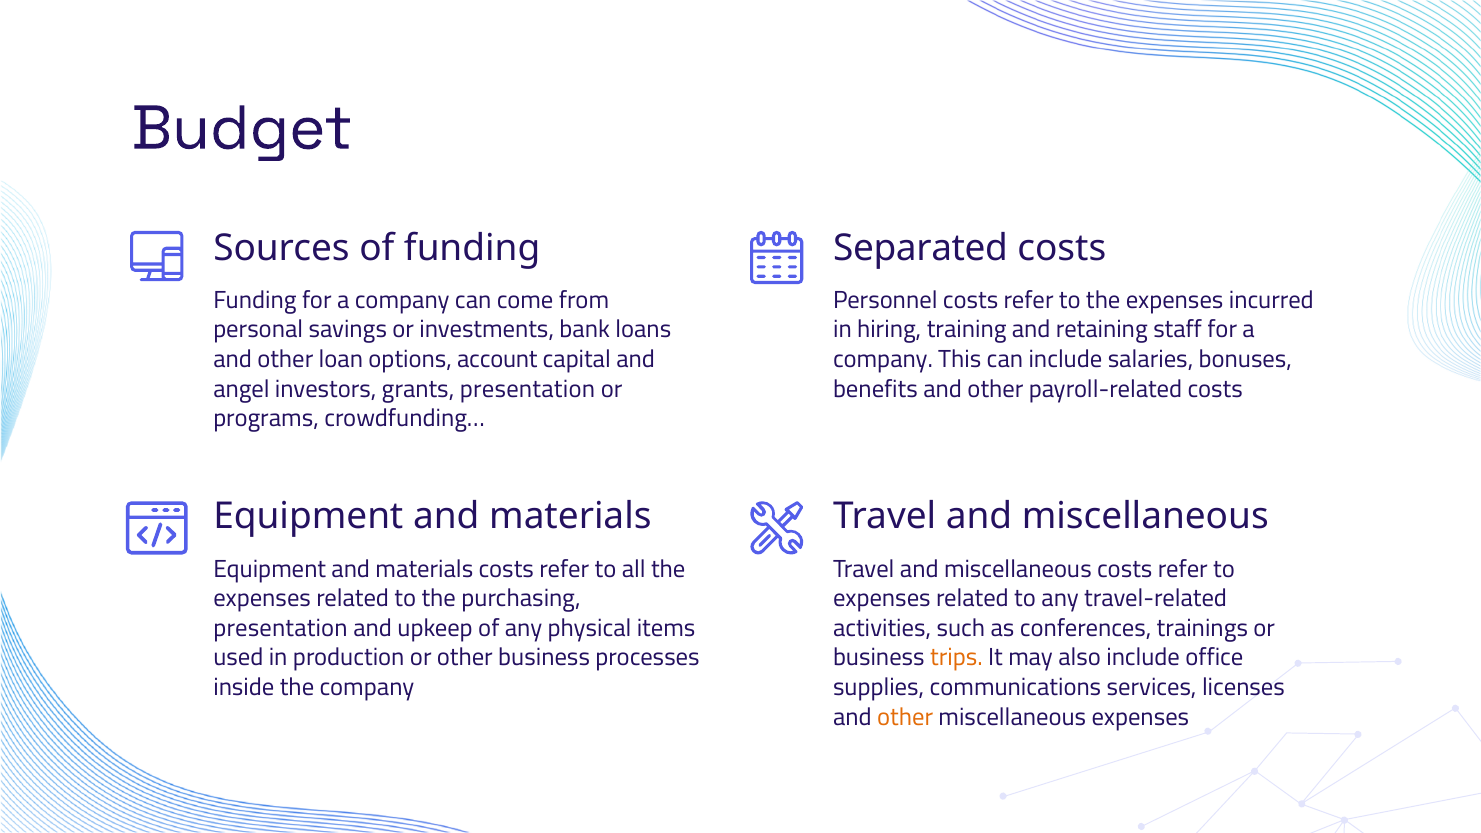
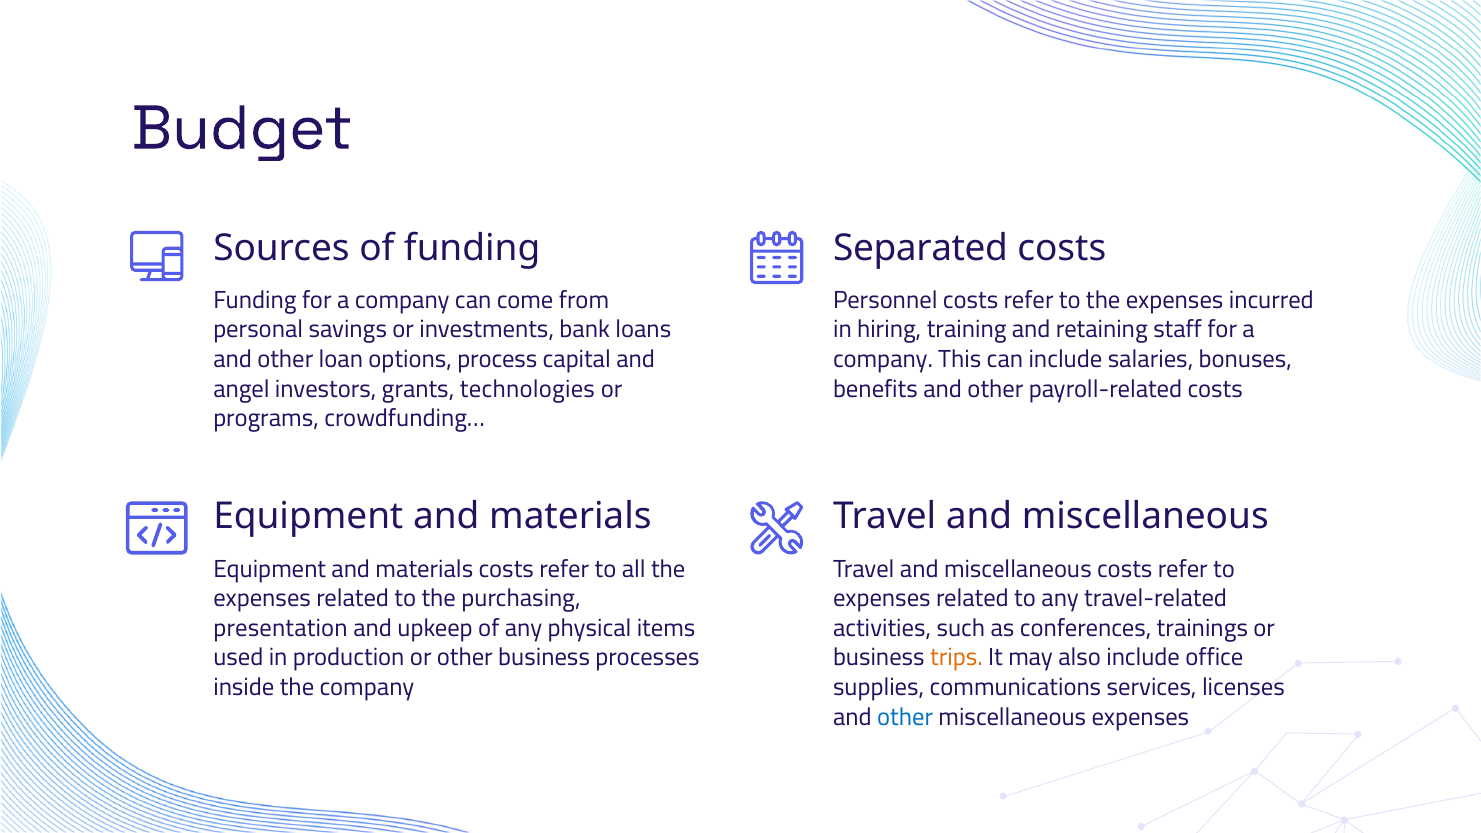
account: account -> process
grants presentation: presentation -> technologies
other at (905, 717) colour: orange -> blue
